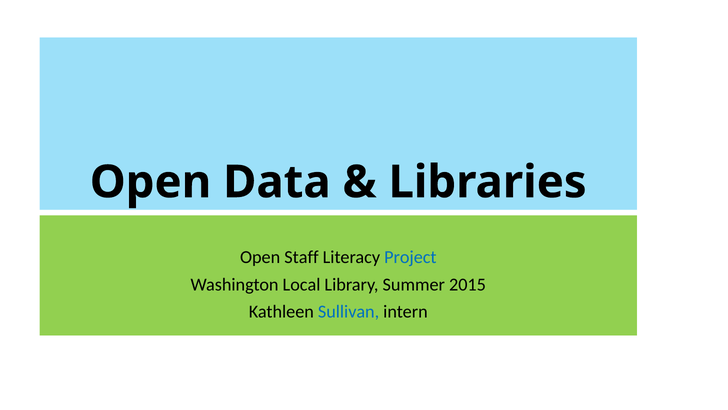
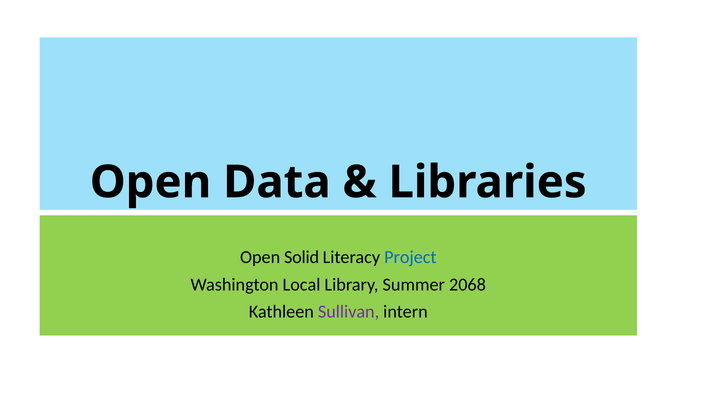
Staff: Staff -> Solid
2015: 2015 -> 2068
Sullivan colour: blue -> purple
